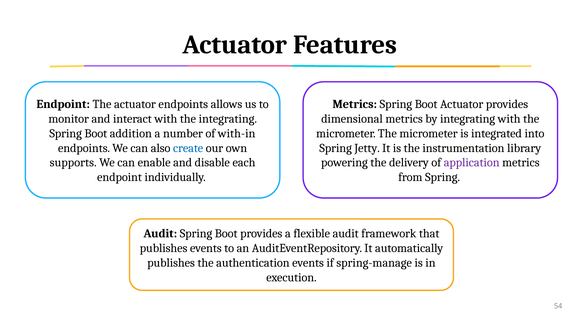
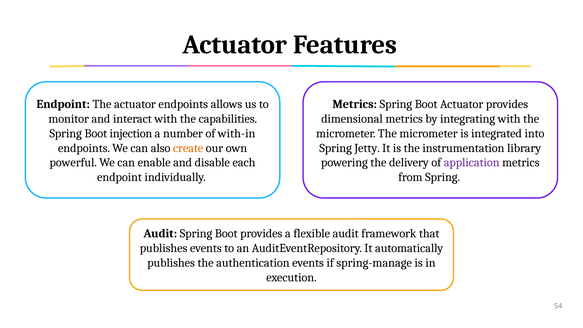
the integrating: integrating -> capabilities
addition: addition -> injection
create colour: blue -> orange
supports: supports -> powerful
